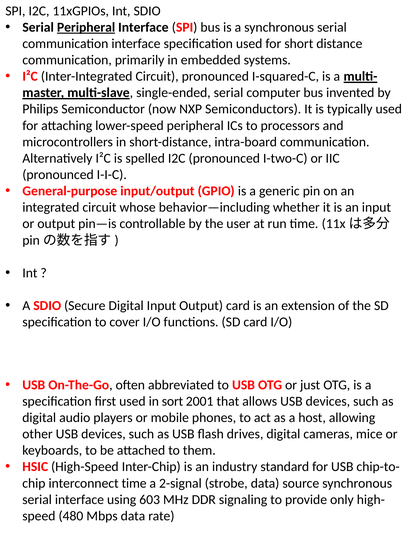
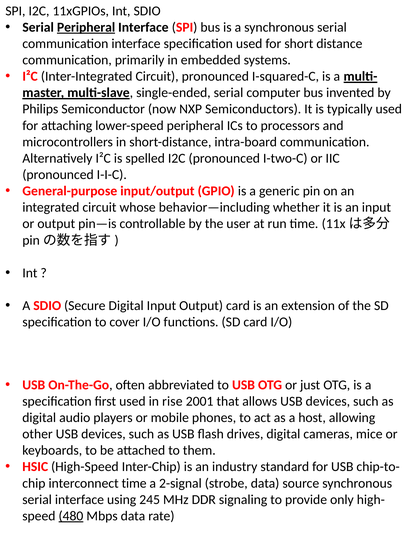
sort: sort -> rise
603: 603 -> 245
480 underline: none -> present
